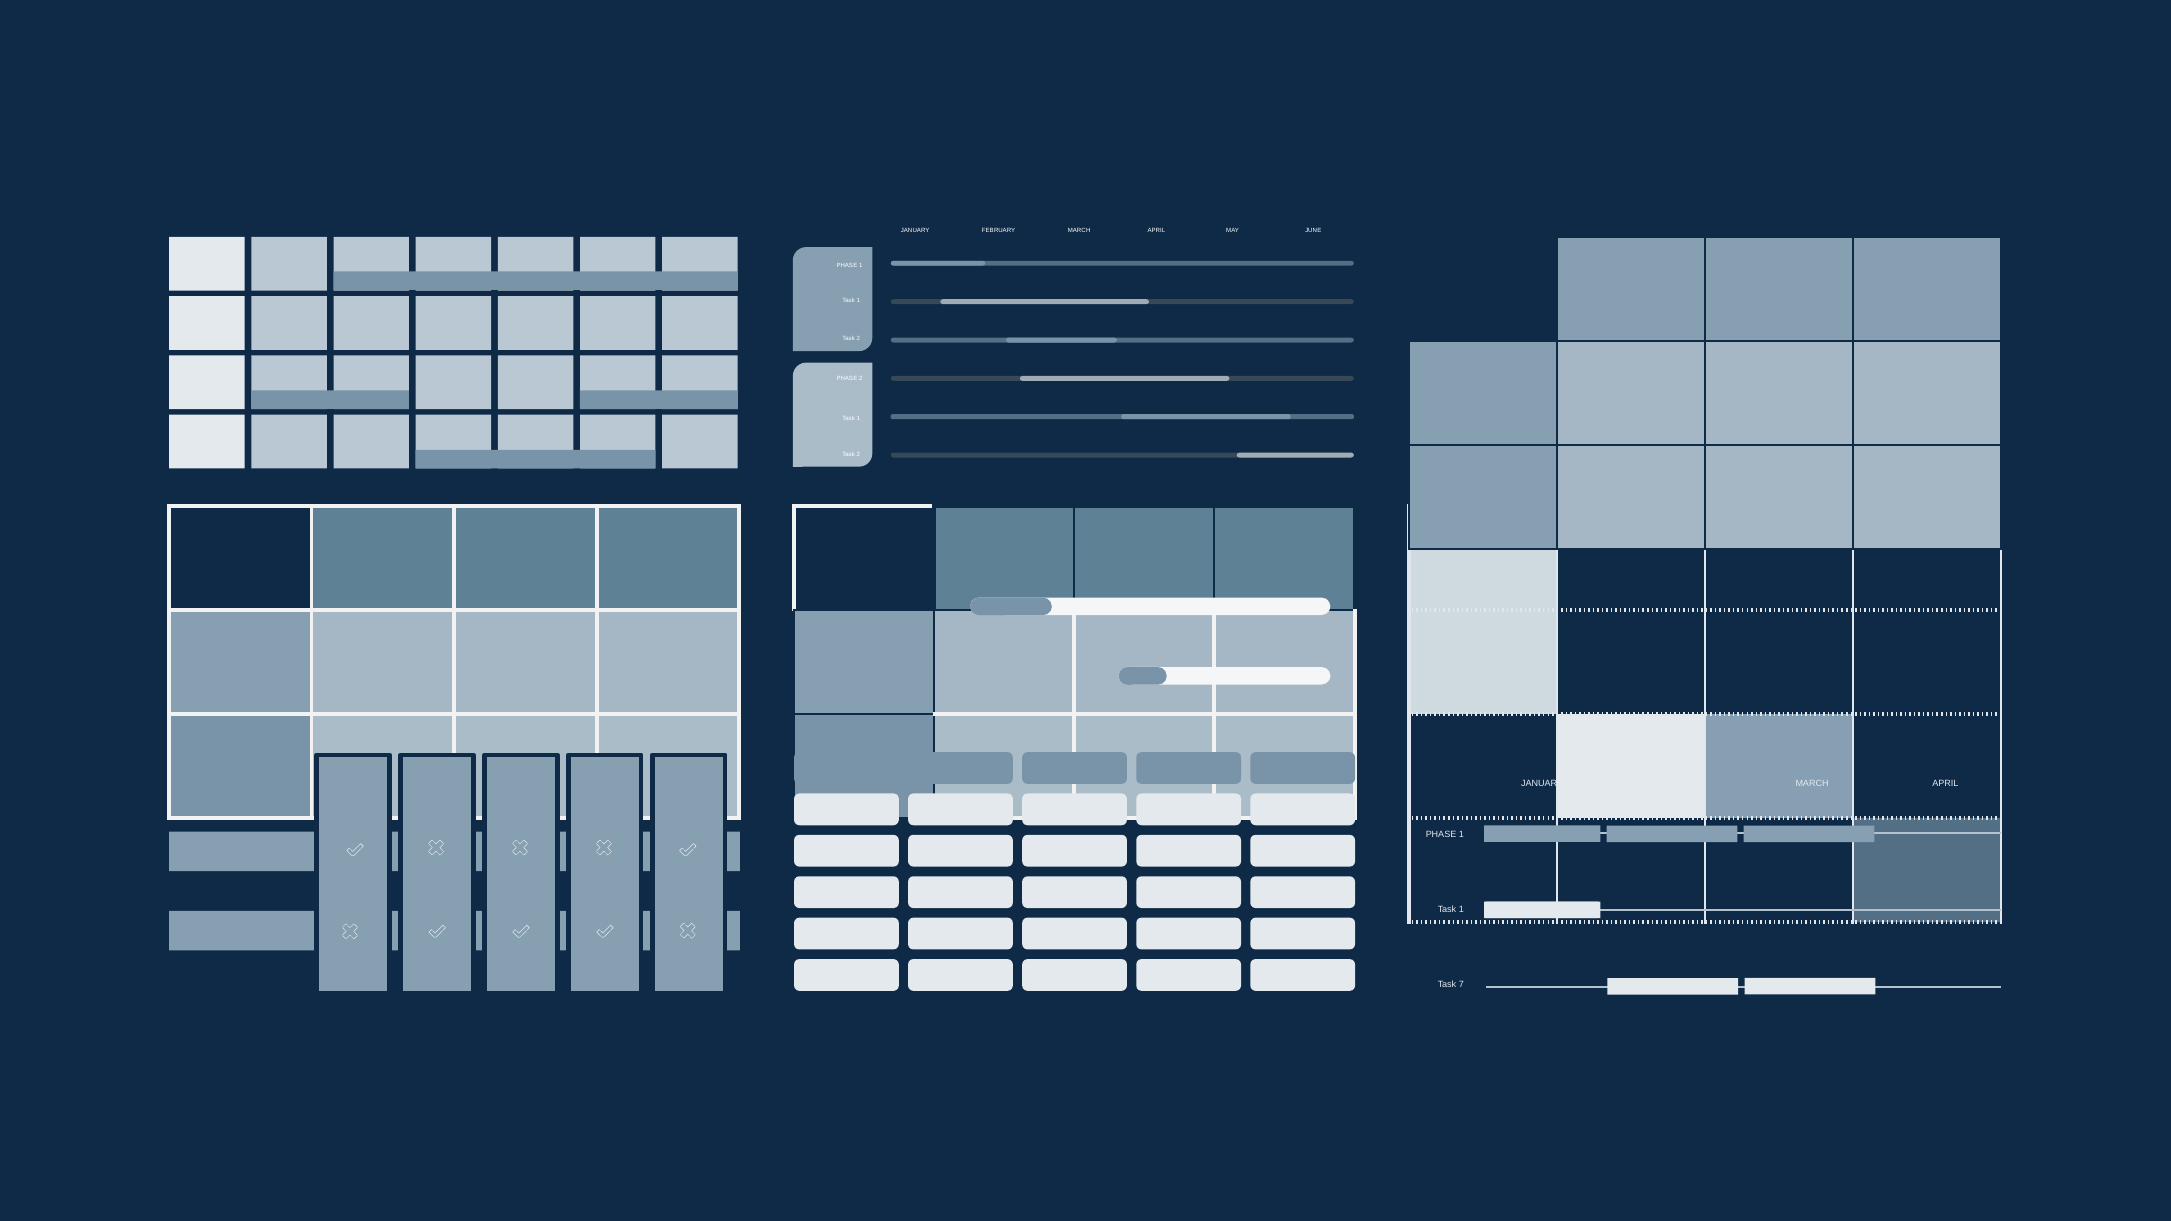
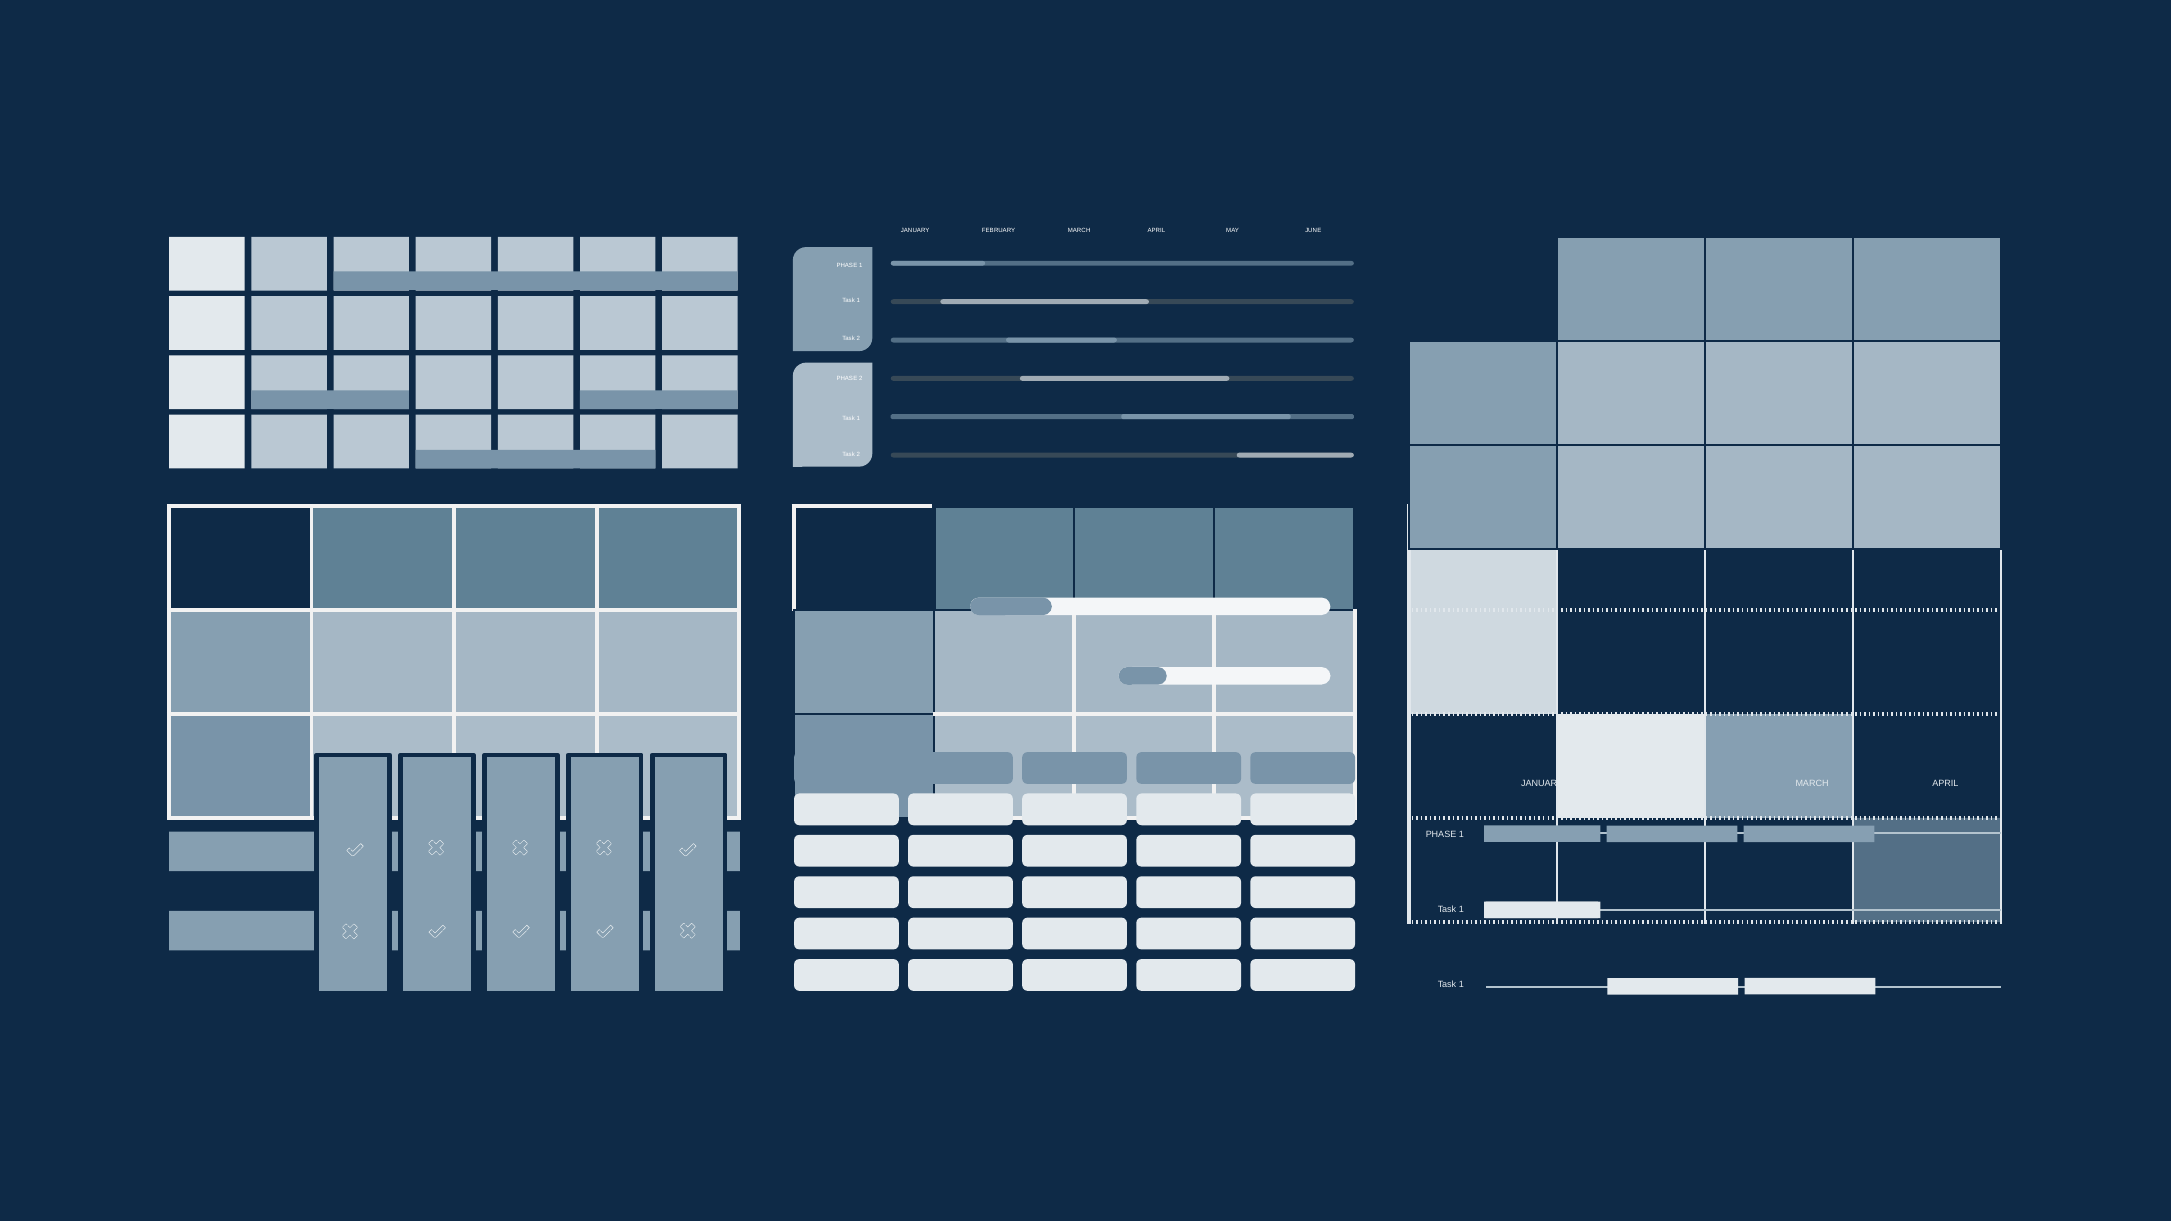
7 at (1461, 984): 7 -> 1
